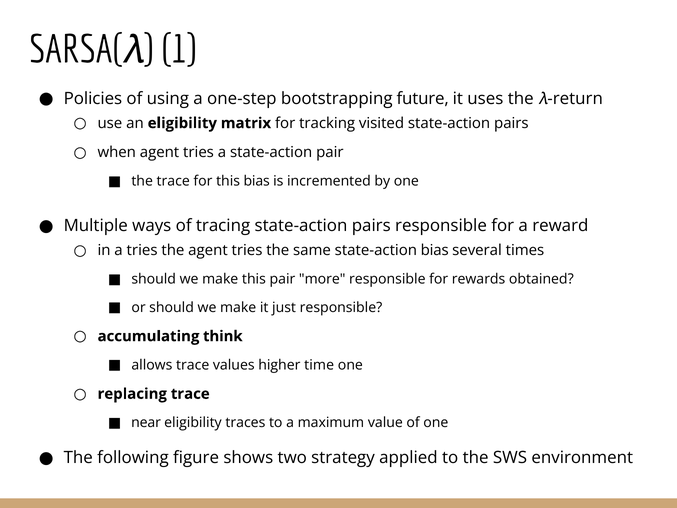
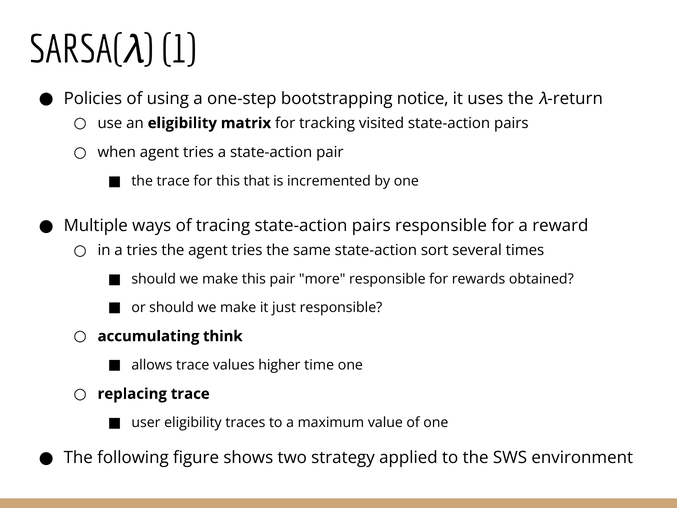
future: future -> notice
this bias: bias -> that
state-action bias: bias -> sort
near: near -> user
